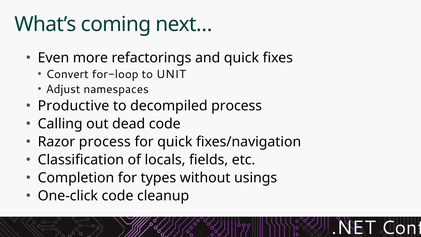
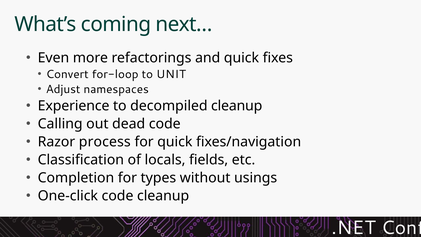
Productive: Productive -> Experience
decompiled process: process -> cleanup
